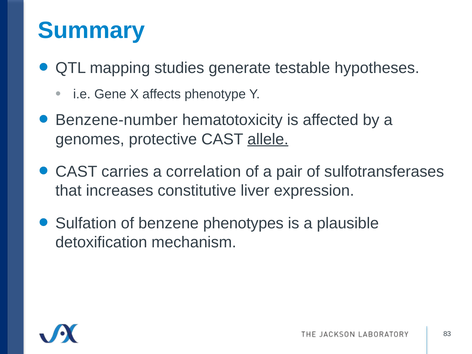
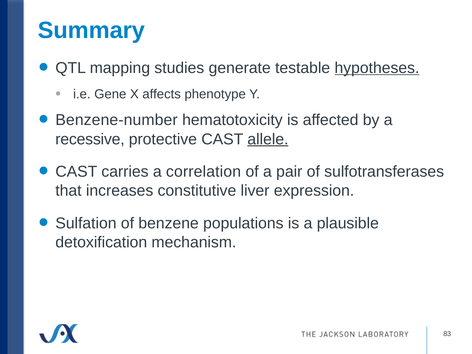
hypotheses underline: none -> present
genomes: genomes -> recessive
phenotypes: phenotypes -> populations
